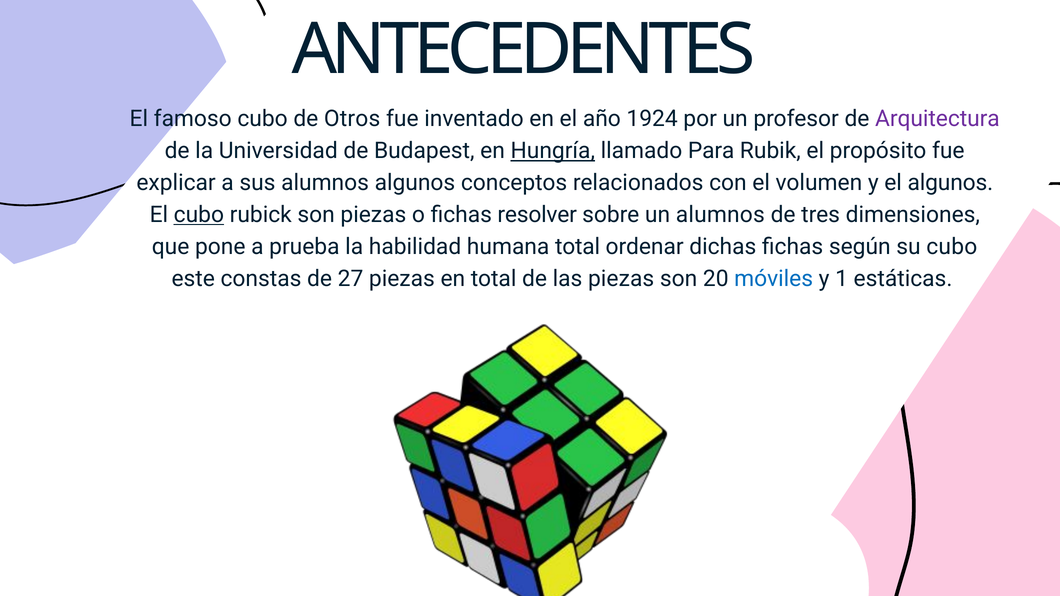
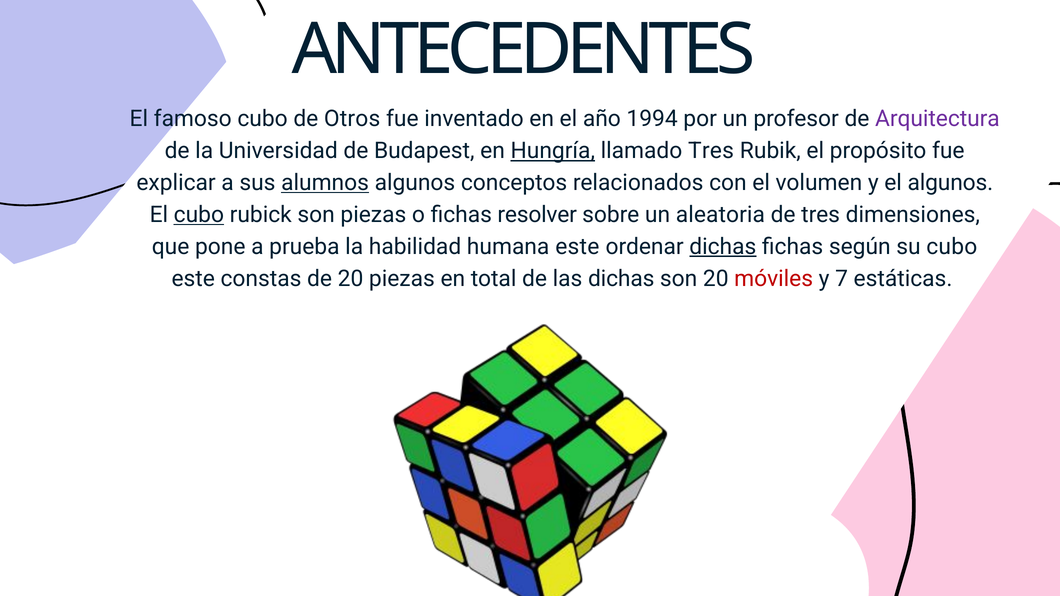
1924: 1924 -> 1994
llamado Para: Para -> Tres
alumnos at (325, 183) underline: none -> present
un alumnos: alumnos -> aleatoria
humana total: total -> este
dichas at (723, 247) underline: none -> present
de 27: 27 -> 20
las piezas: piezas -> dichas
móviles colour: blue -> red
1: 1 -> 7
